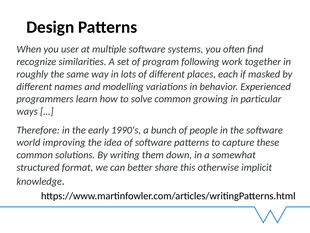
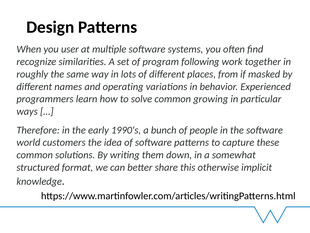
each: each -> from
modelling: modelling -> operating
improving: improving -> customers
